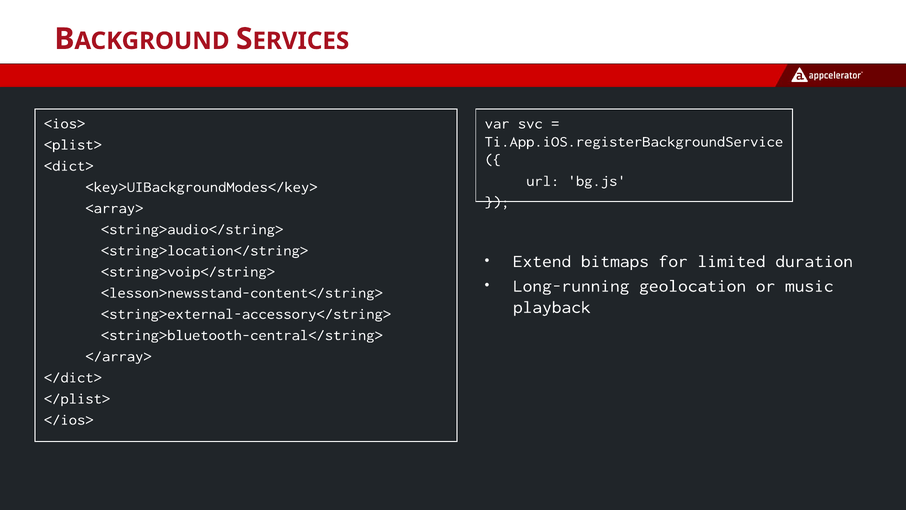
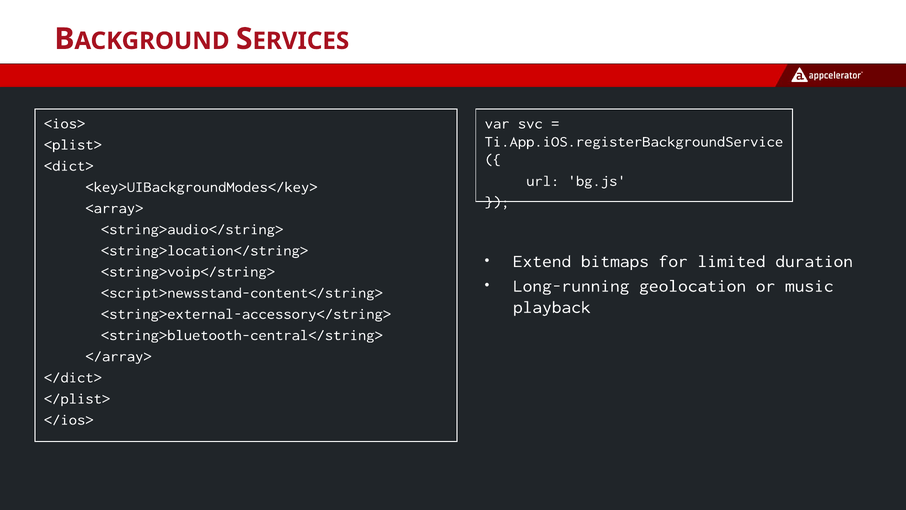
<lesson>newsstand-content</string>: <lesson>newsstand-content</string> -> <script>newsstand-content</string>
